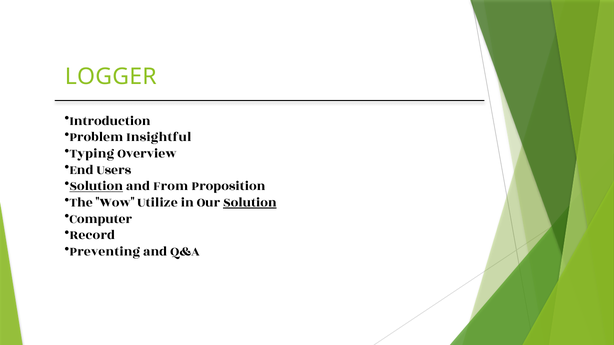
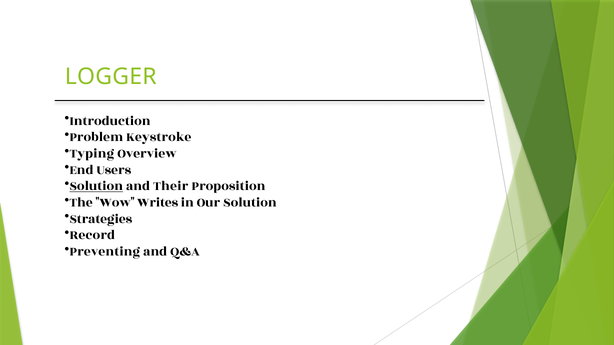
Insightful: Insightful -> Keystroke
From: From -> Their
Utilize: Utilize -> Writes
Solution at (250, 203) underline: present -> none
Computer: Computer -> Strategies
